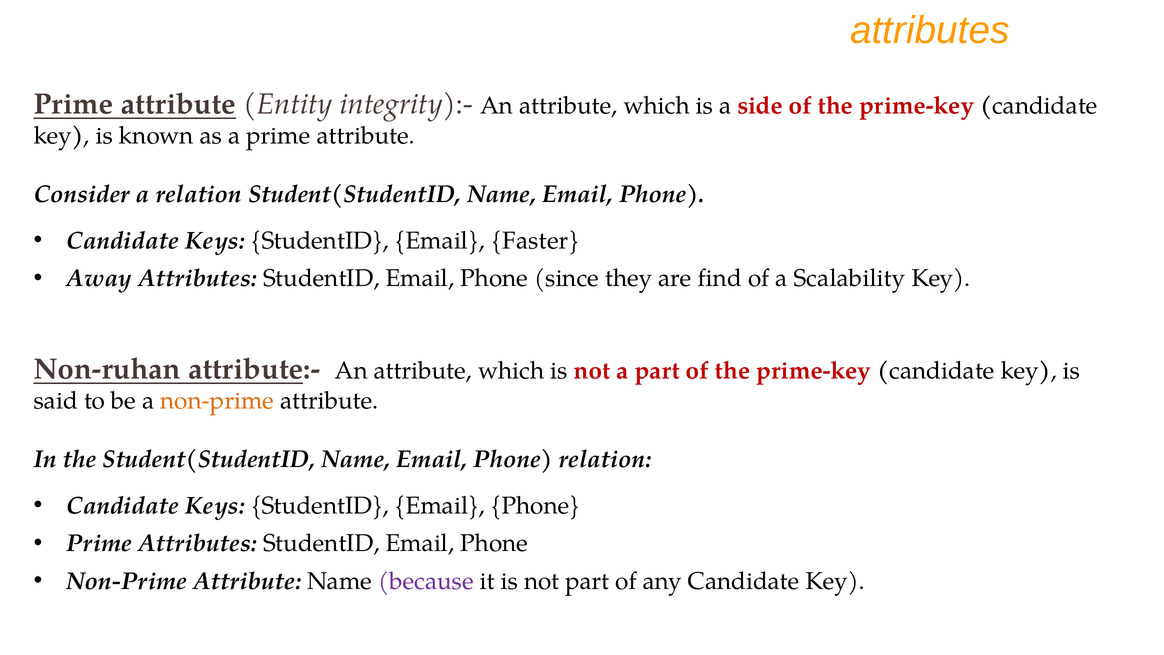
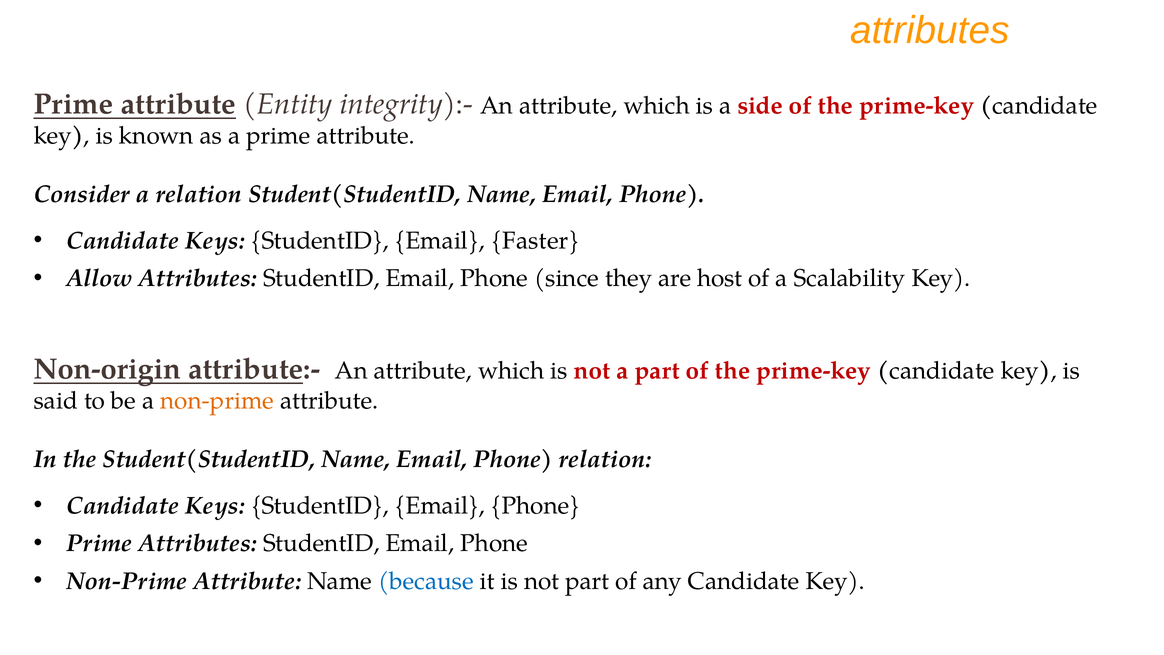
Away: Away -> Allow
find: find -> host
Non-ruhan: Non-ruhan -> Non-origin
because colour: purple -> blue
